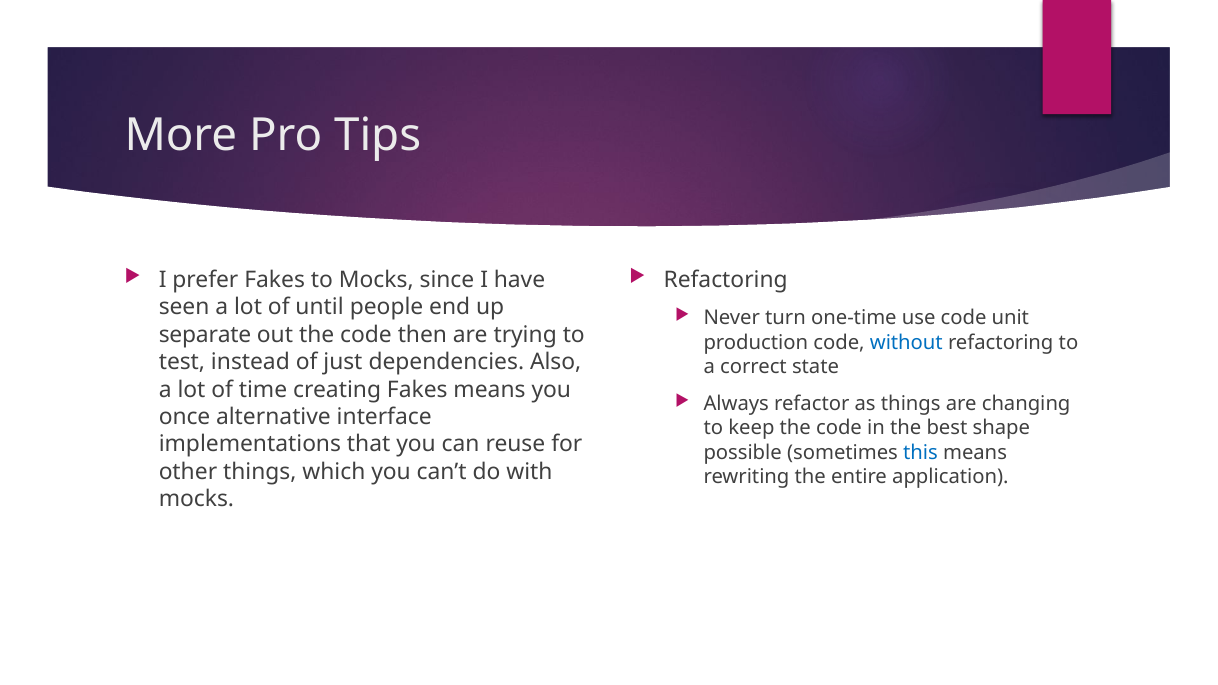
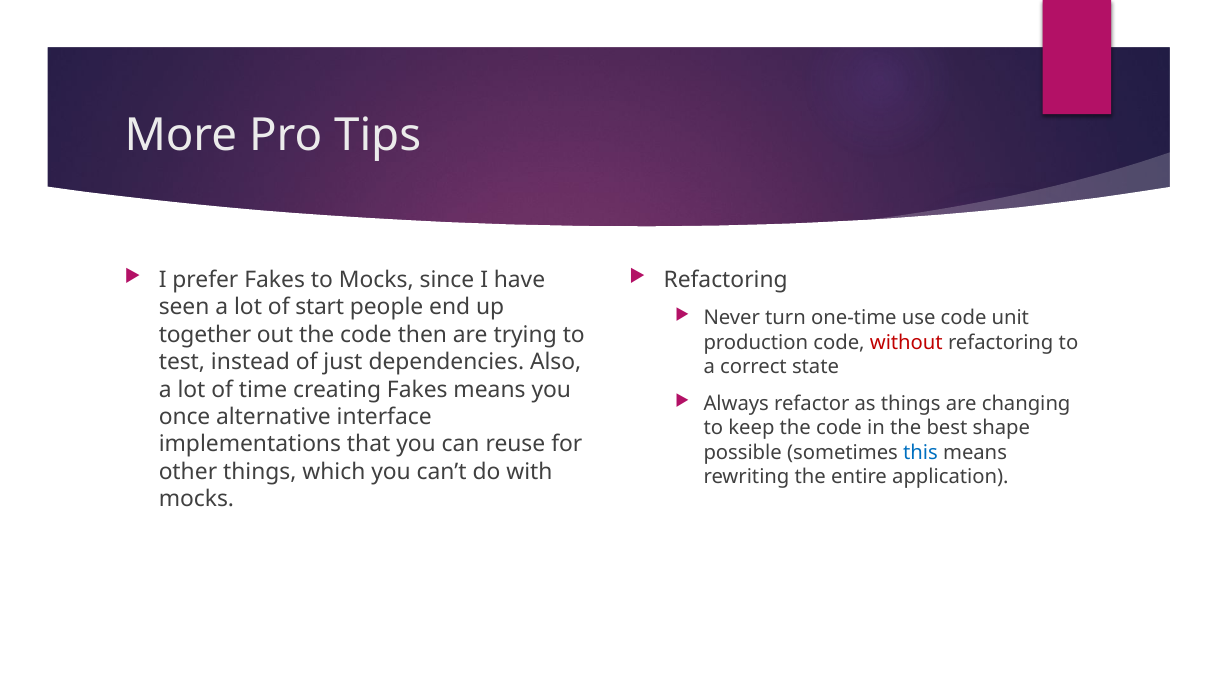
until: until -> start
separate: separate -> together
without colour: blue -> red
